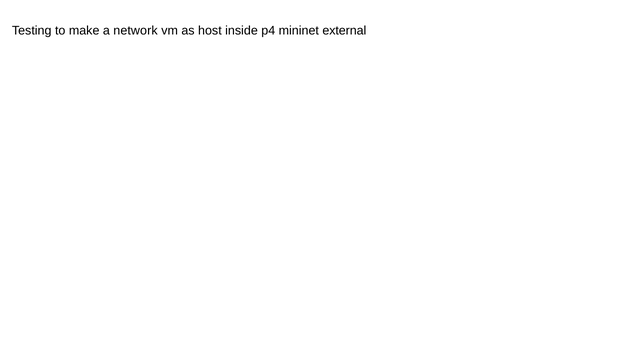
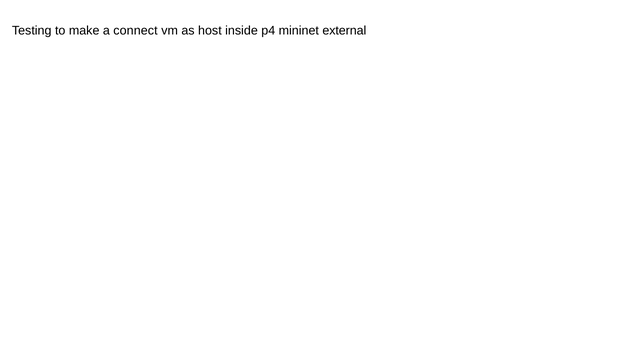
network: network -> connect
